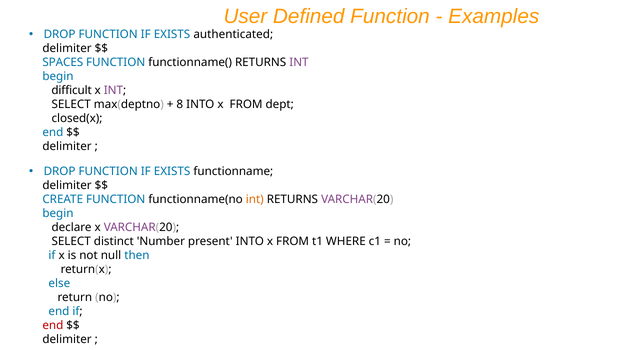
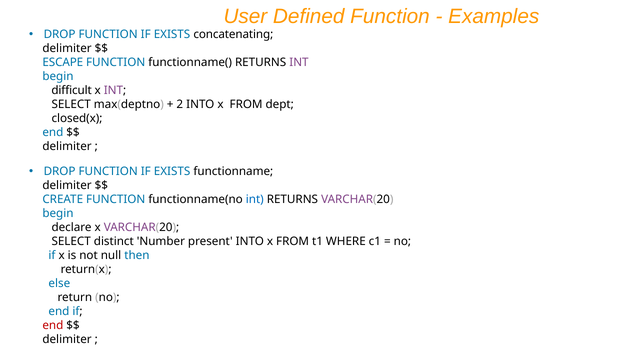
authenticated: authenticated -> concatenating
SPACES: SPACES -> ESCAPE
8: 8 -> 2
int at (255, 200) colour: orange -> blue
